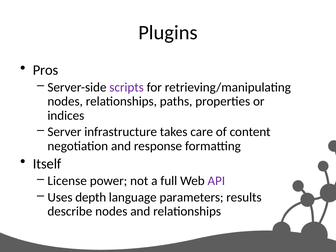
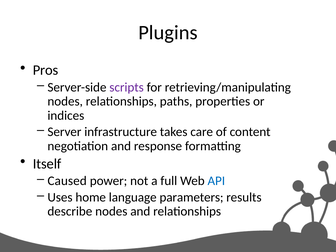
License: License -> Caused
API colour: purple -> blue
depth: depth -> home
